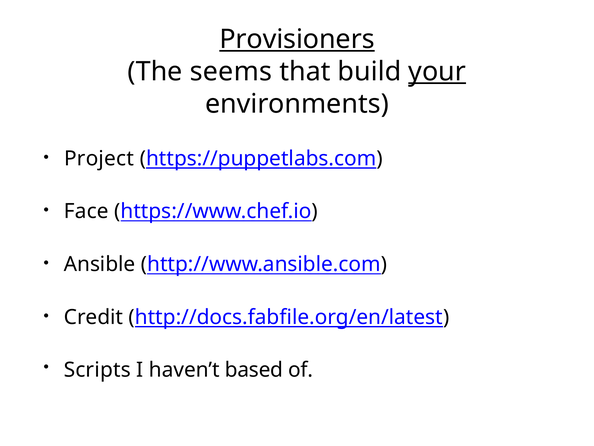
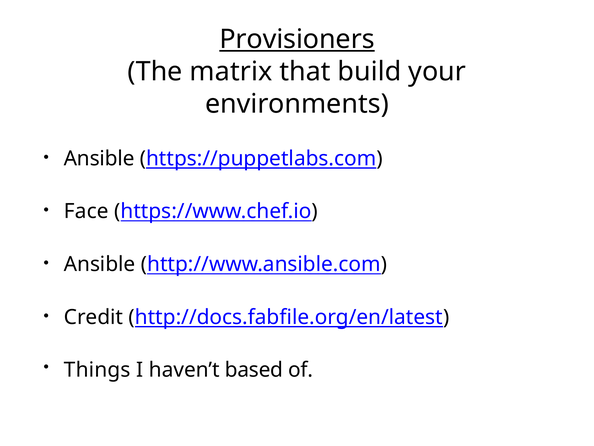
seems: seems -> matrix
your underline: present -> none
Project at (99, 158): Project -> Ansible
Scripts: Scripts -> Things
